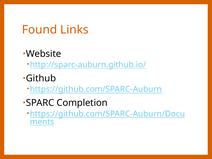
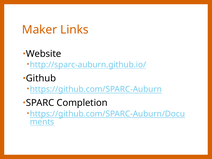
Found: Found -> Maker
